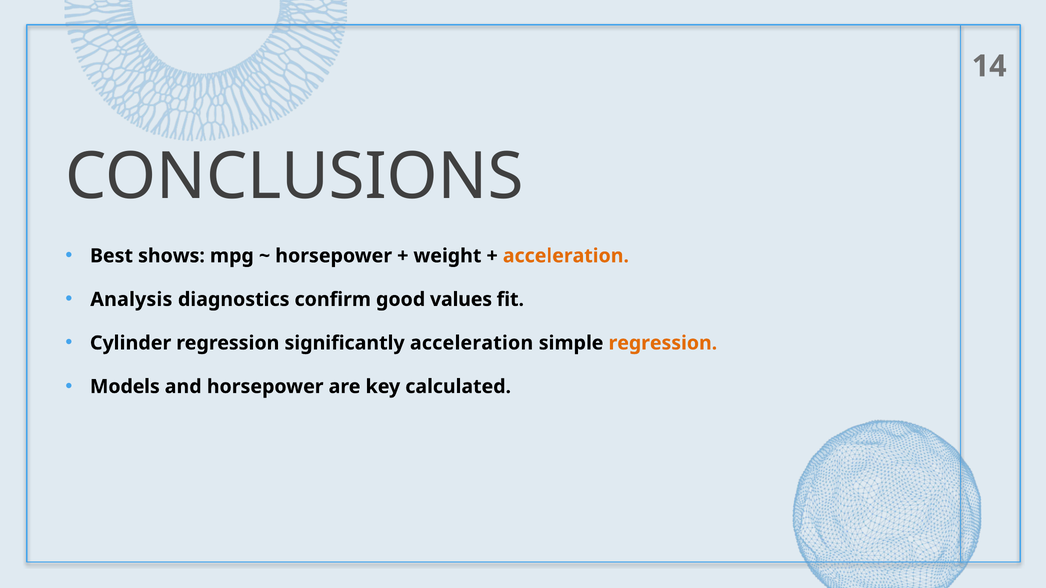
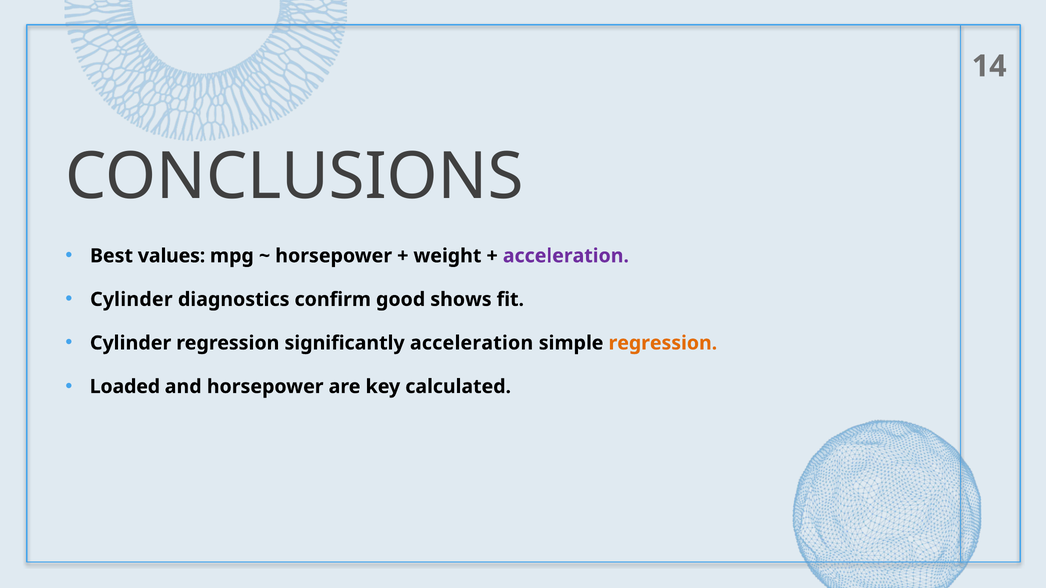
shows: shows -> values
acceleration at (566, 256) colour: orange -> purple
Analysis at (131, 300): Analysis -> Cylinder
values: values -> shows
Models: Models -> Loaded
